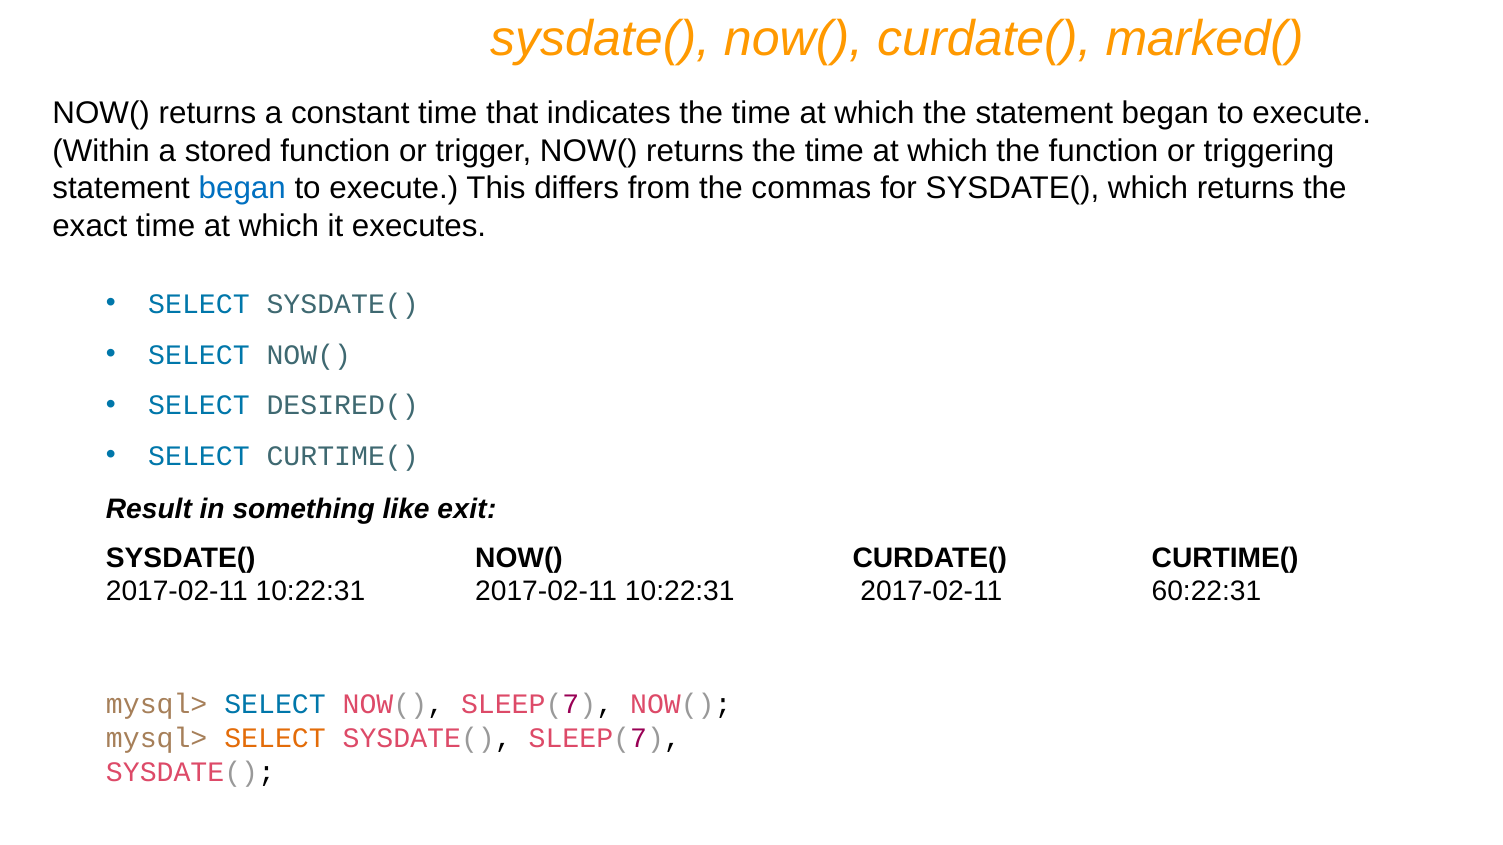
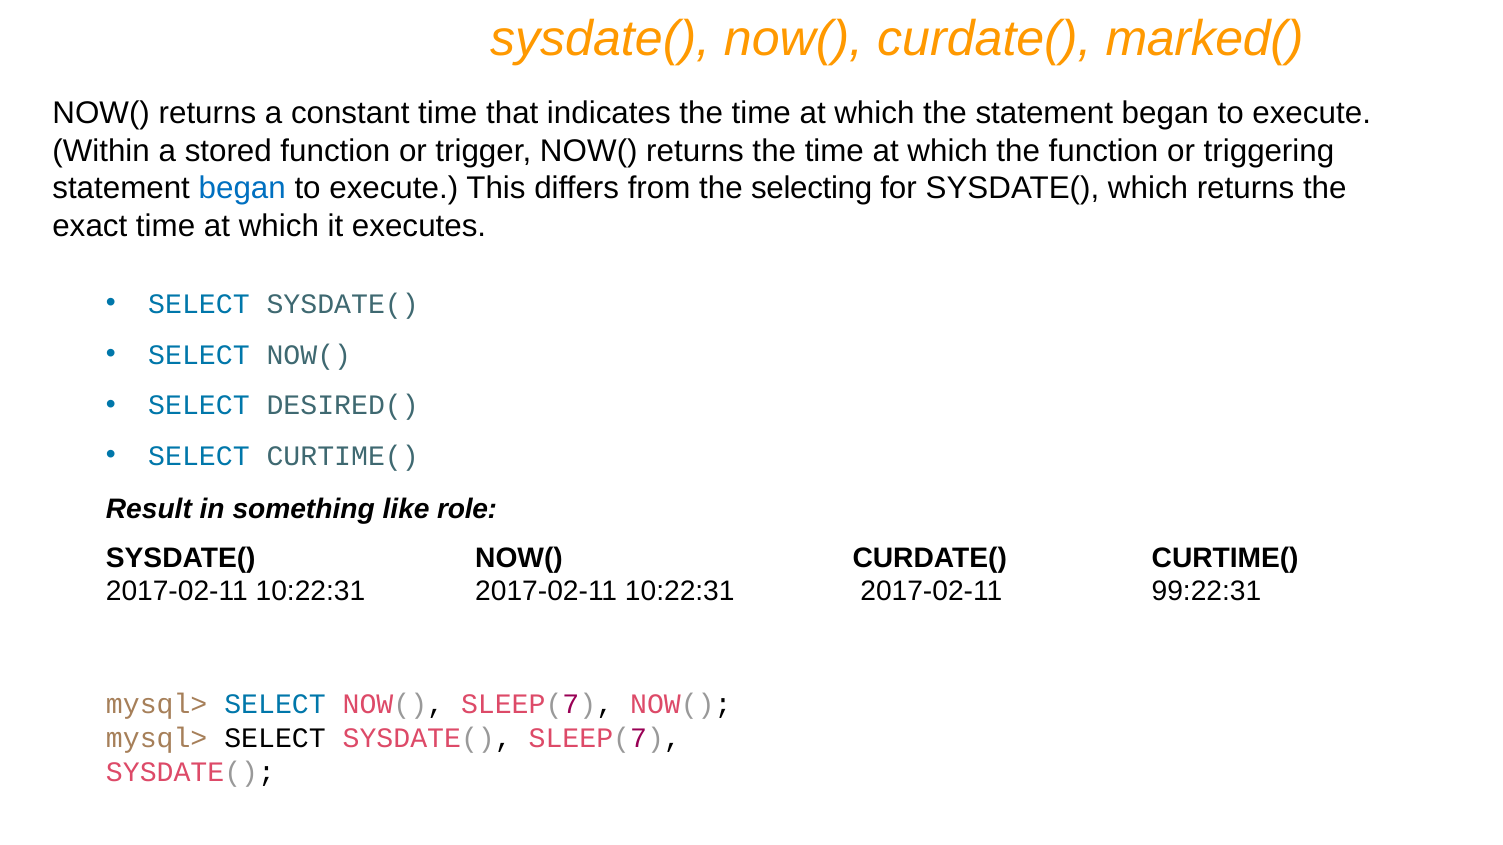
commas: commas -> selecting
exit: exit -> role
60:22:31: 60:22:31 -> 99:22:31
SELECT at (275, 738) colour: orange -> black
